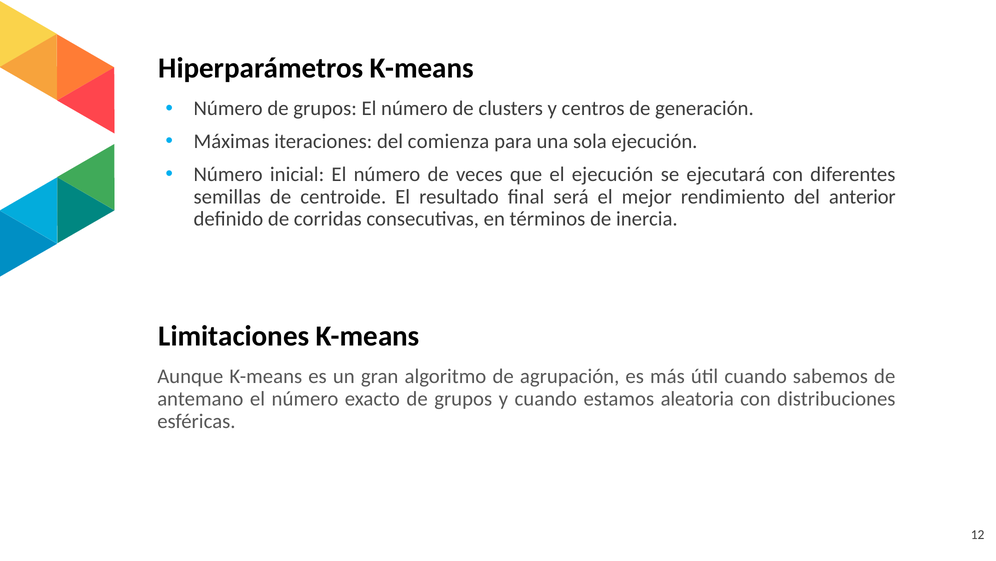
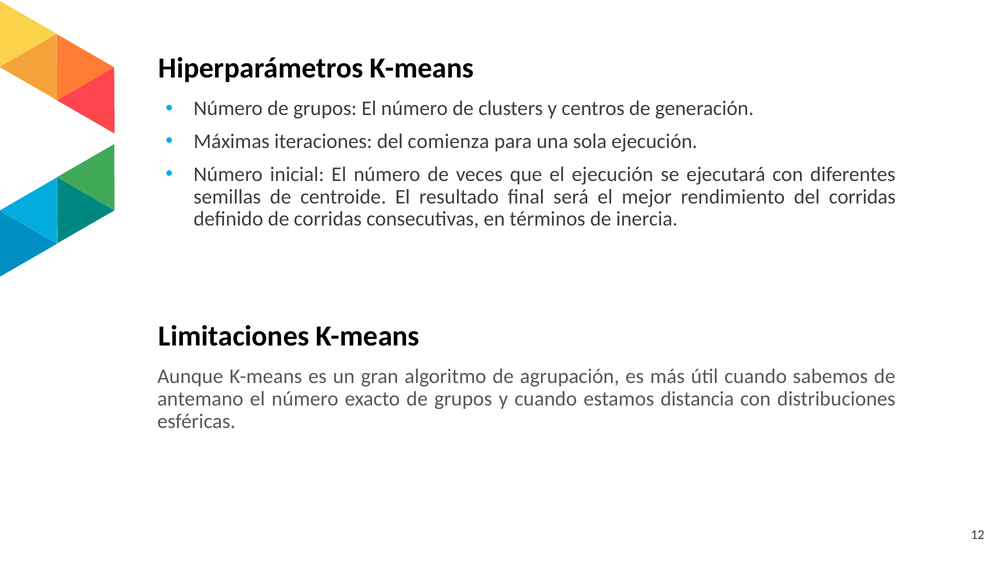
del anterior: anterior -> corridas
aleatoria: aleatoria -> distancia
